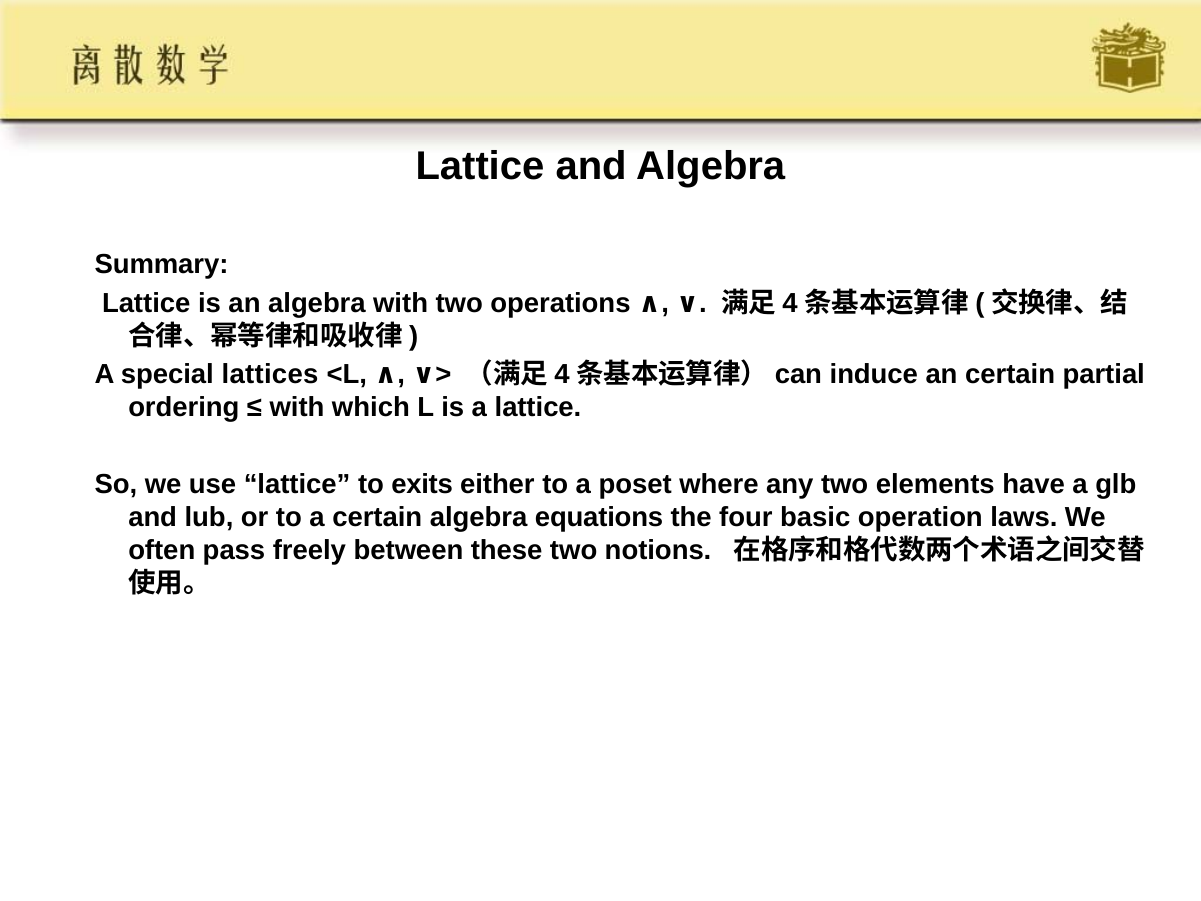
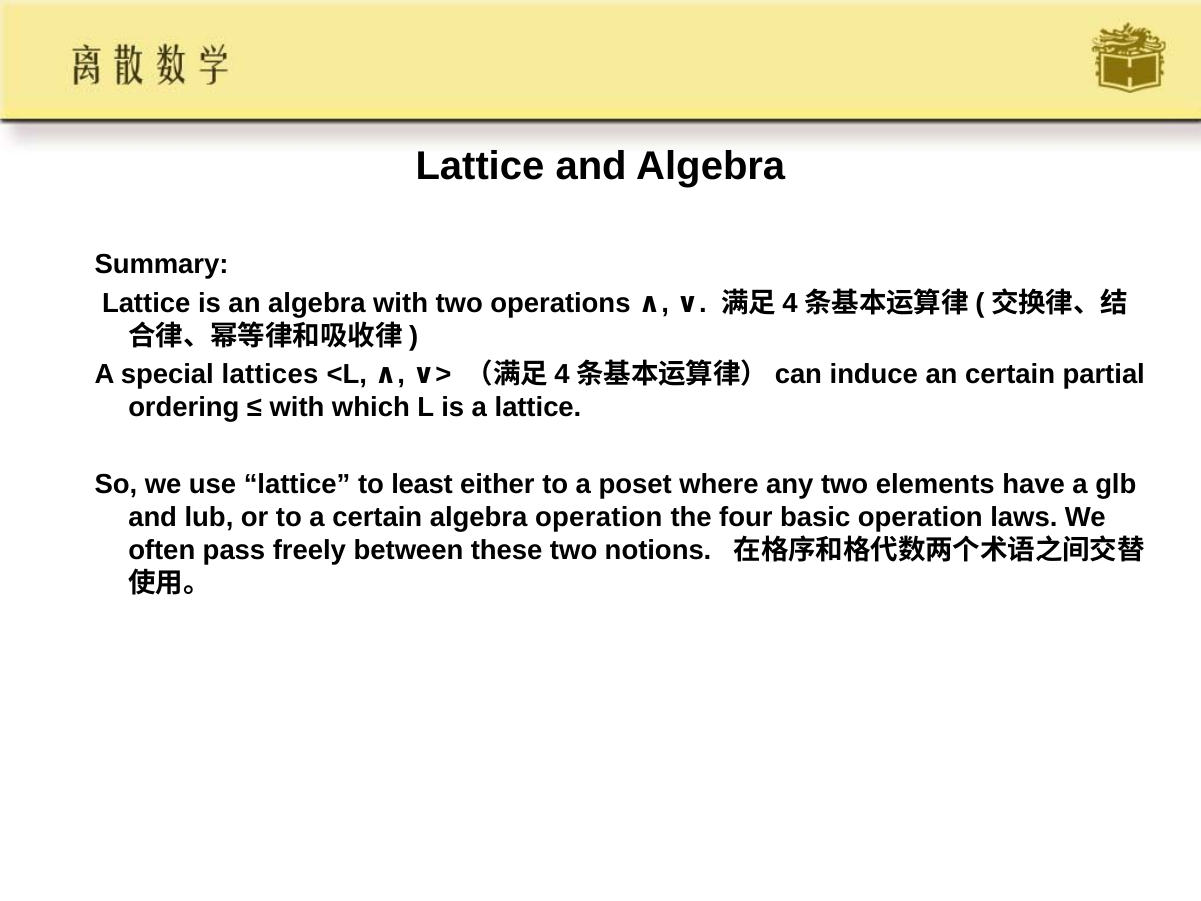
exits: exits -> least
algebra equations: equations -> operation
